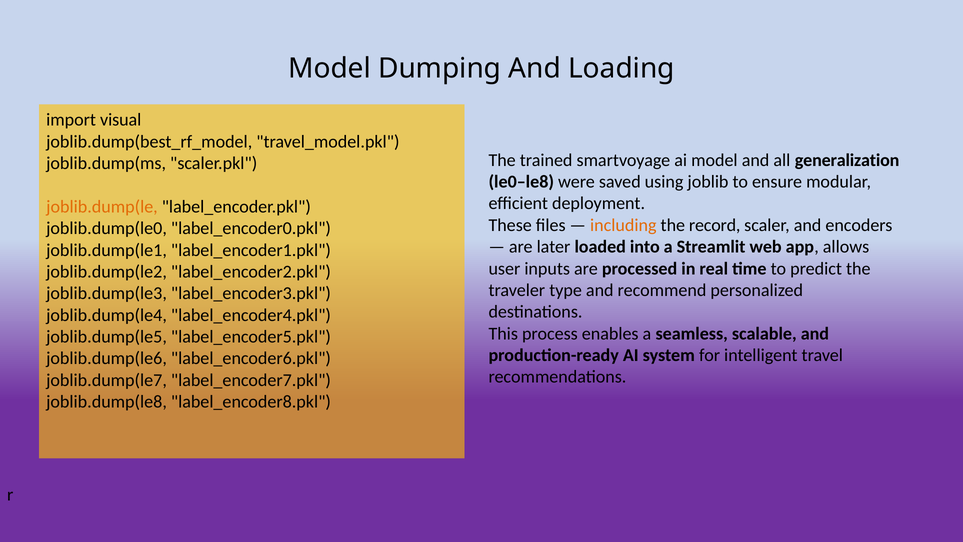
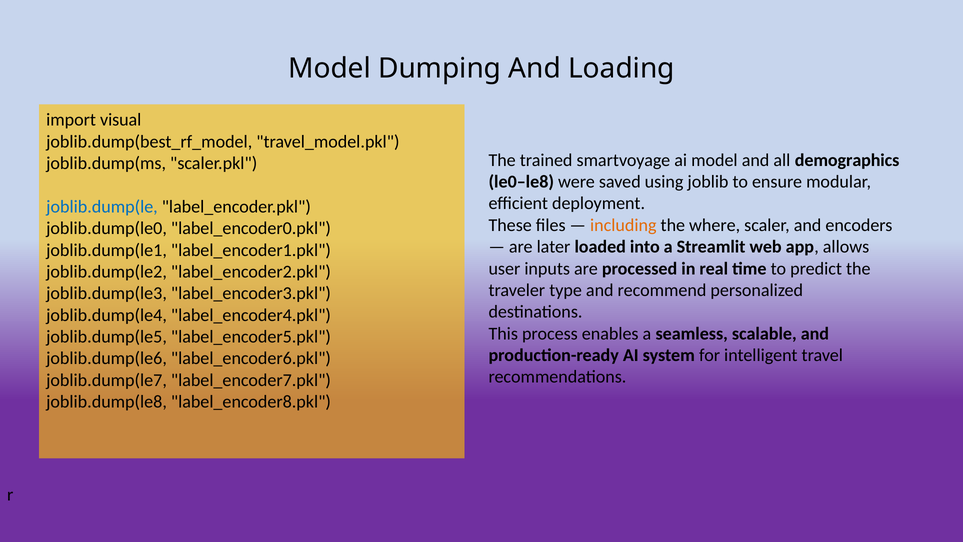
generalization: generalization -> demographics
joblib.dump(le colour: orange -> blue
record: record -> where
